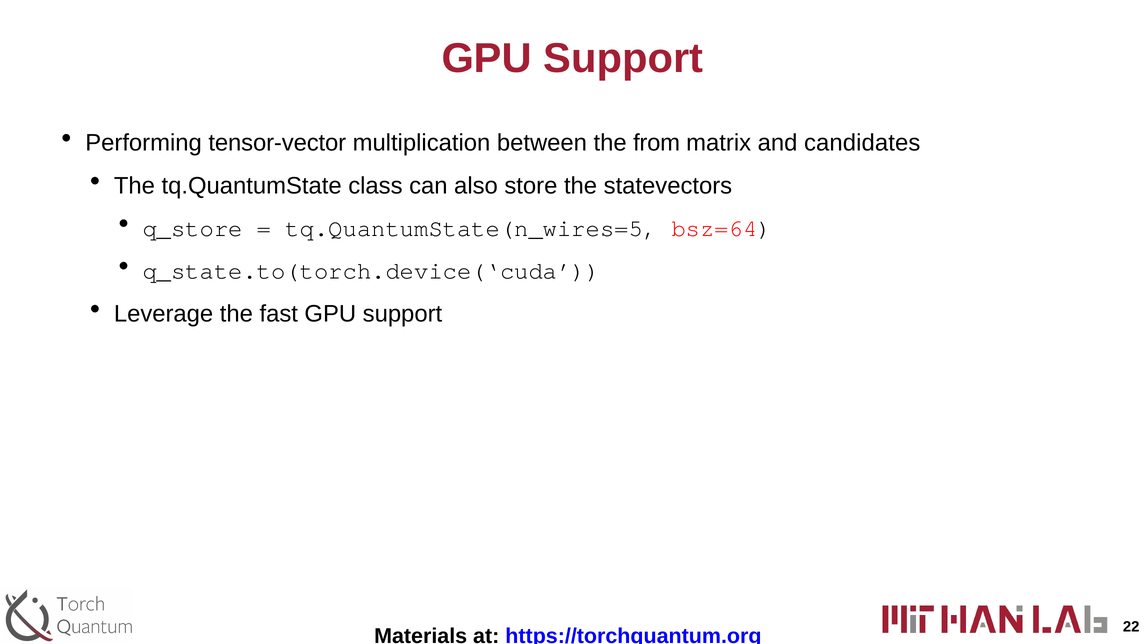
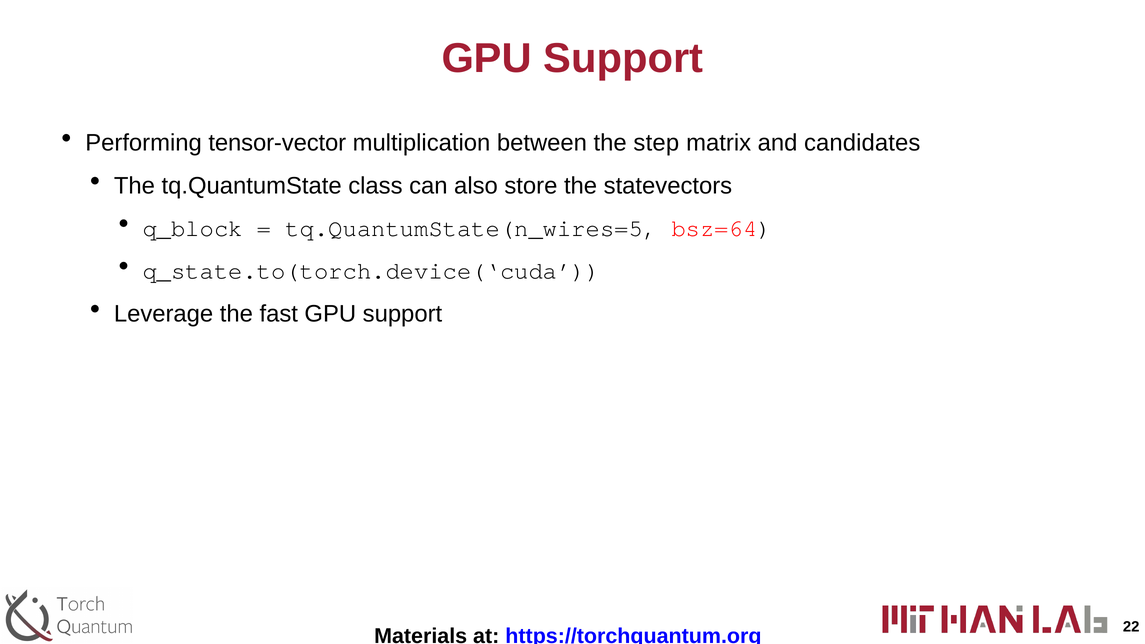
from: from -> step
q_store: q_store -> q_block
